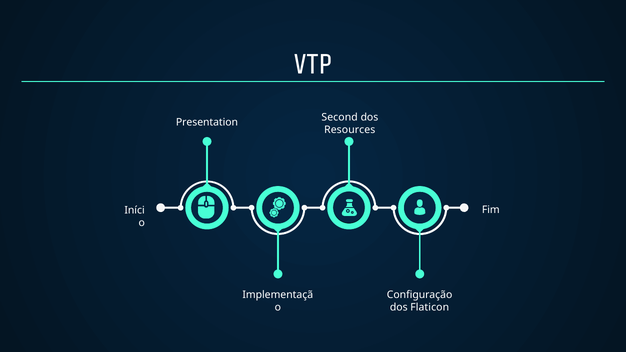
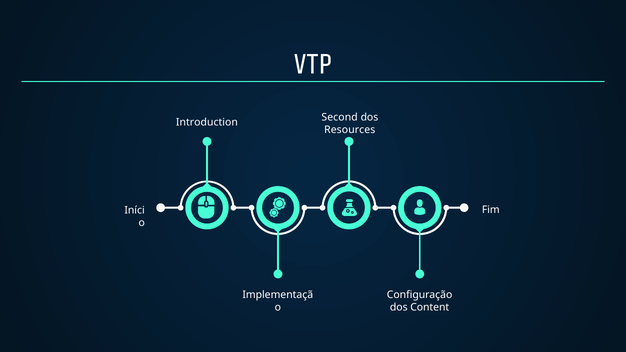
Presentation: Presentation -> Introduction
Flaticon: Flaticon -> Content
